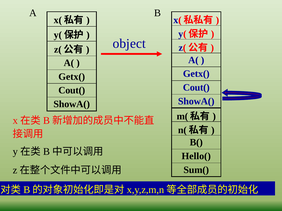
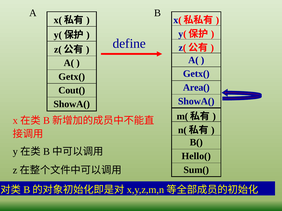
object: object -> define
Cout( at (196, 88): Cout( -> Area(
